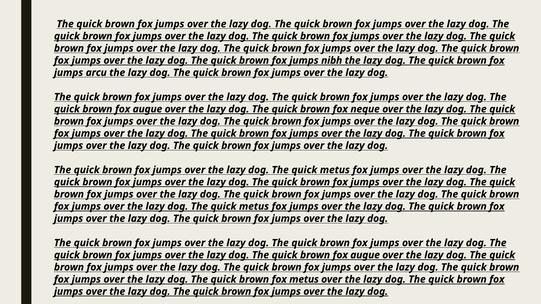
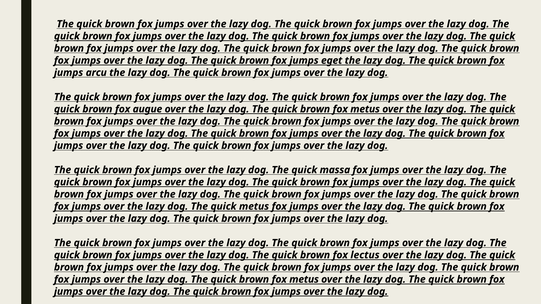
nibh: nibh -> eget
neque at (365, 109): neque -> metus
metus at (335, 170): metus -> massa
augue at (365, 255): augue -> lectus
